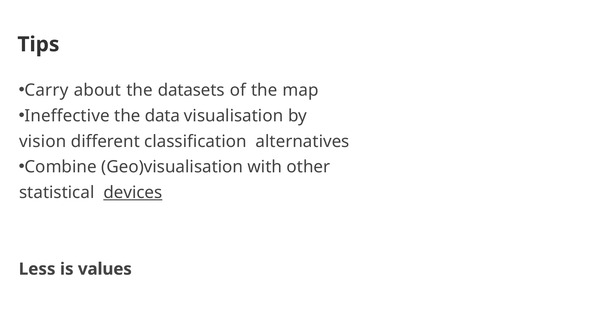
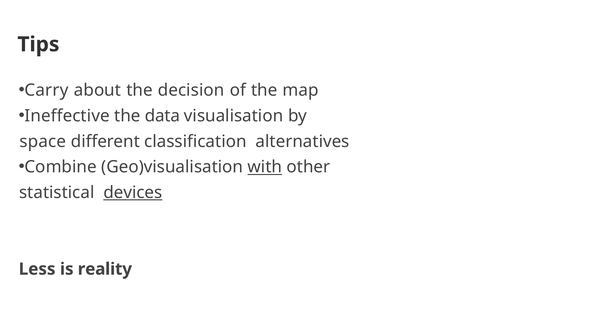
datasets: datasets -> decision
vision: vision -> space
with underline: none -> present
values: values -> reality
